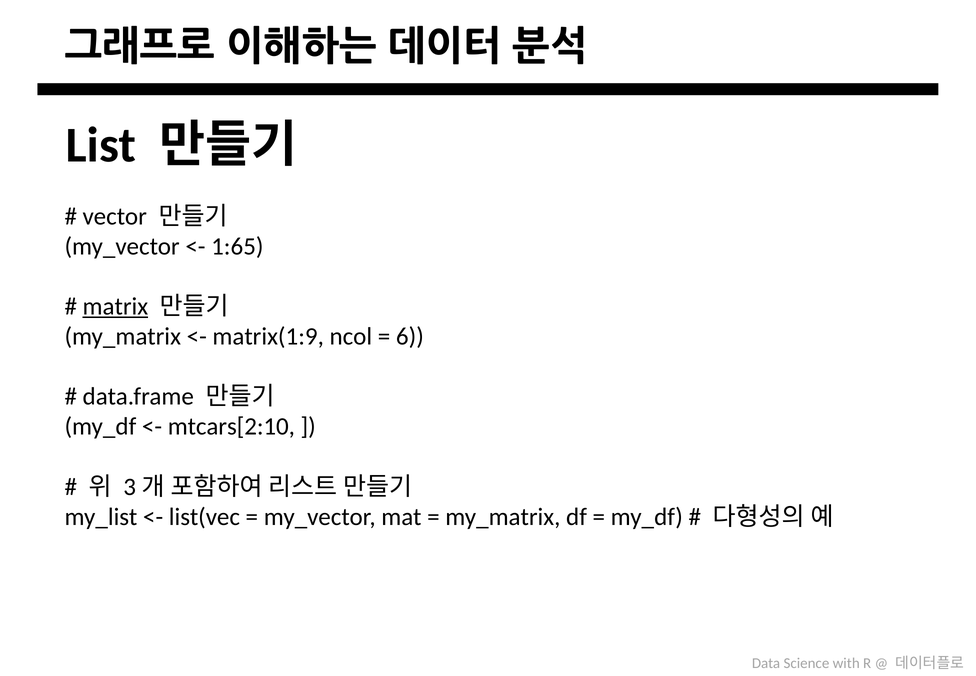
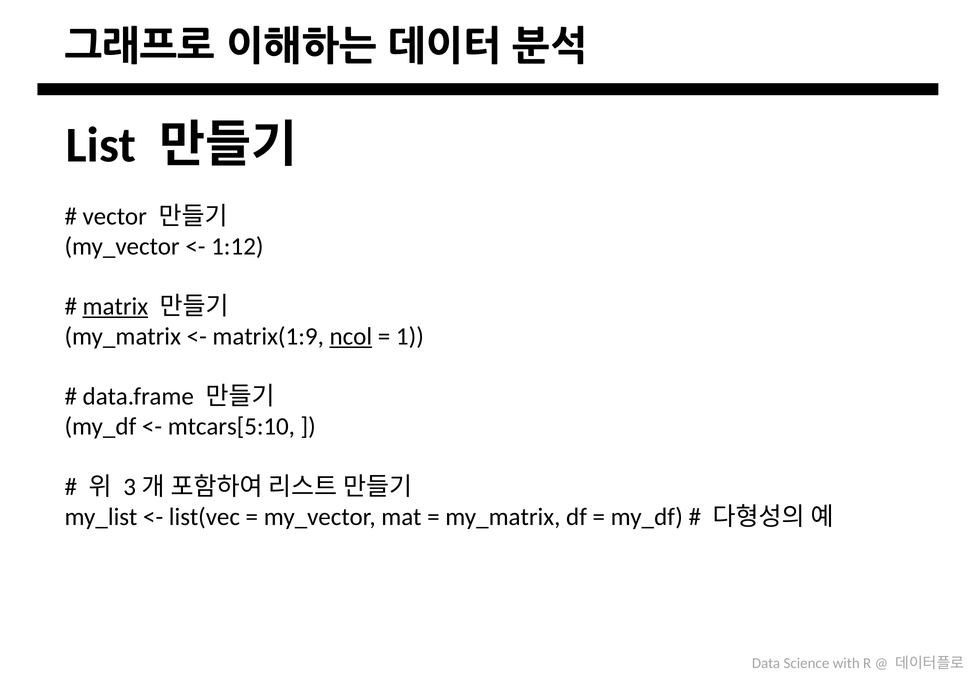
1:65: 1:65 -> 1:12
ncol underline: none -> present
6: 6 -> 1
mtcars[2:10: mtcars[2:10 -> mtcars[5:10
